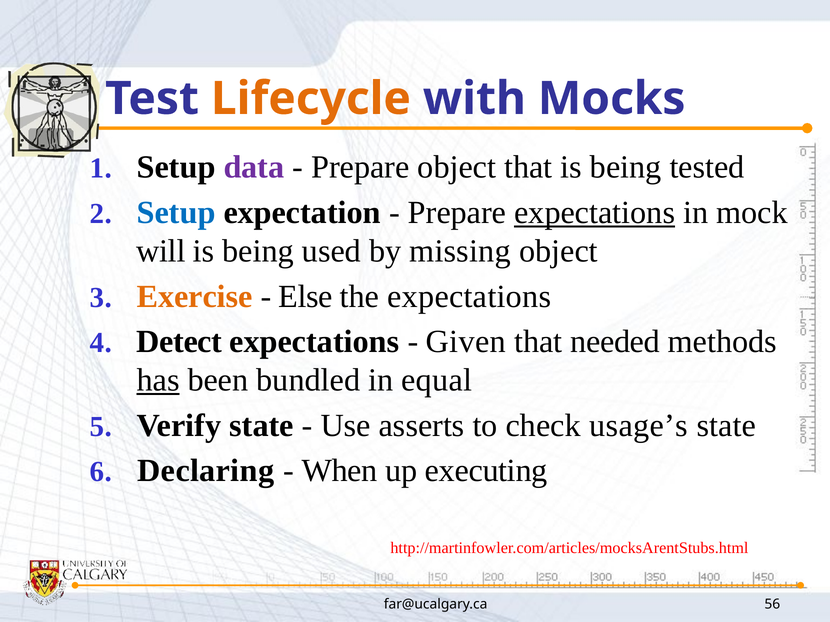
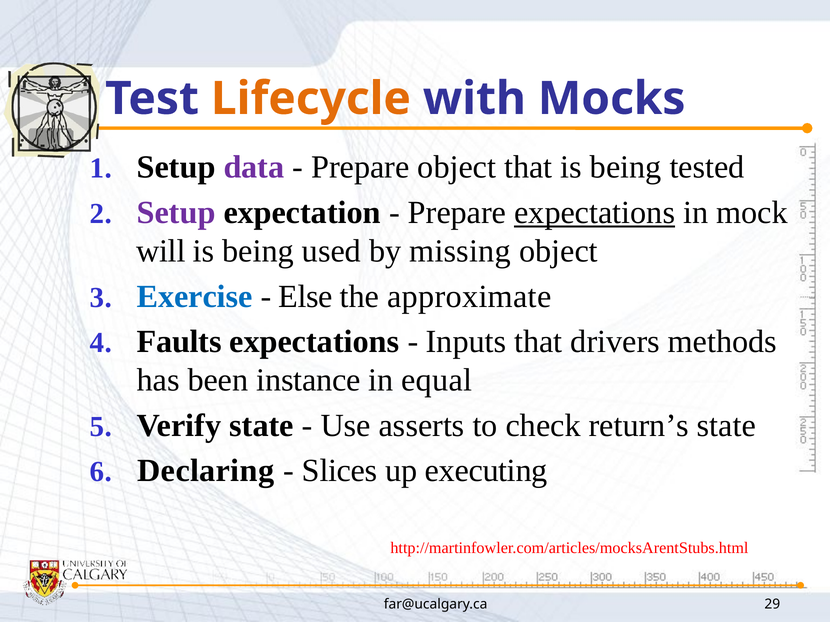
Setup at (176, 213) colour: blue -> purple
Exercise colour: orange -> blue
the expectations: expectations -> approximate
Detect: Detect -> Faults
Given: Given -> Inputs
needed: needed -> drivers
has underline: present -> none
bundled: bundled -> instance
usage’s: usage’s -> return’s
When: When -> Slices
56: 56 -> 29
